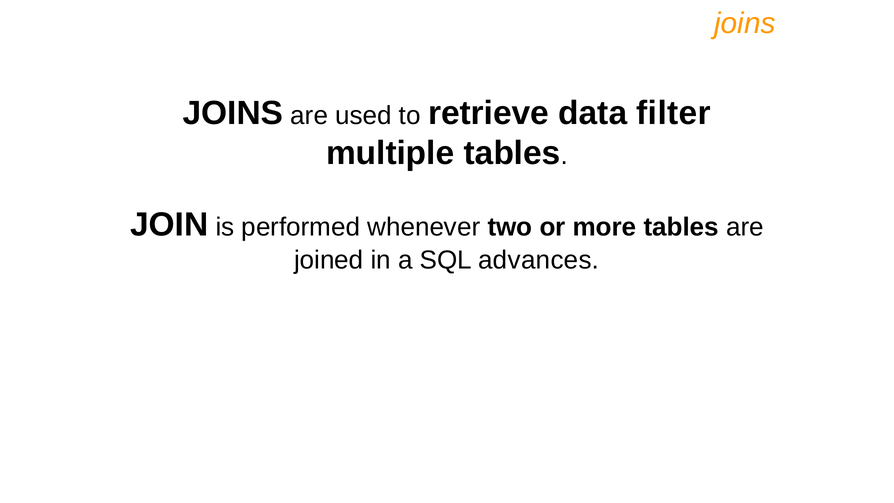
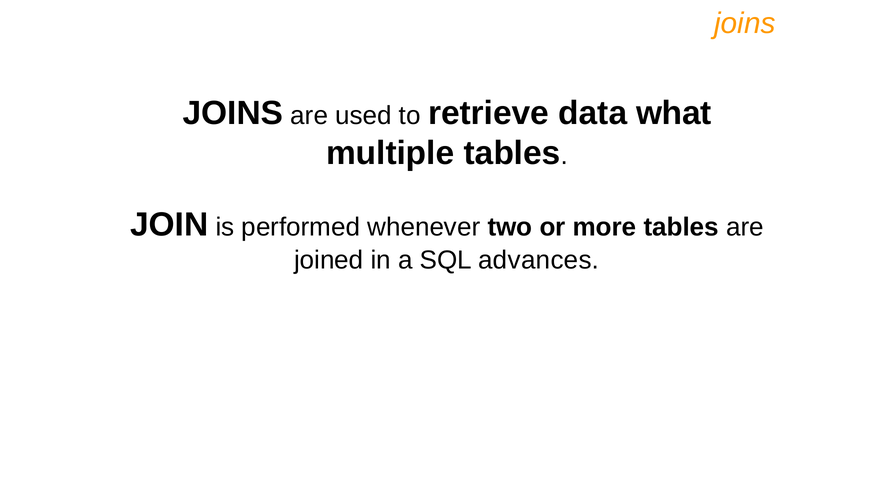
filter: filter -> what
